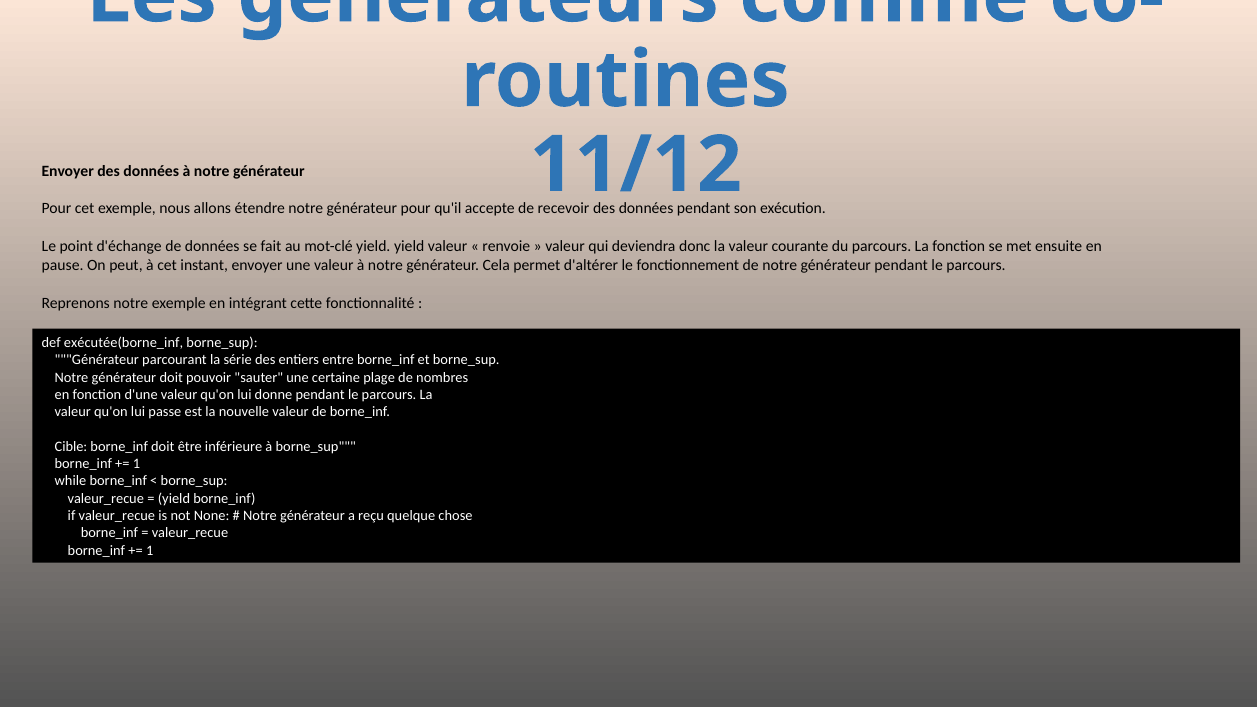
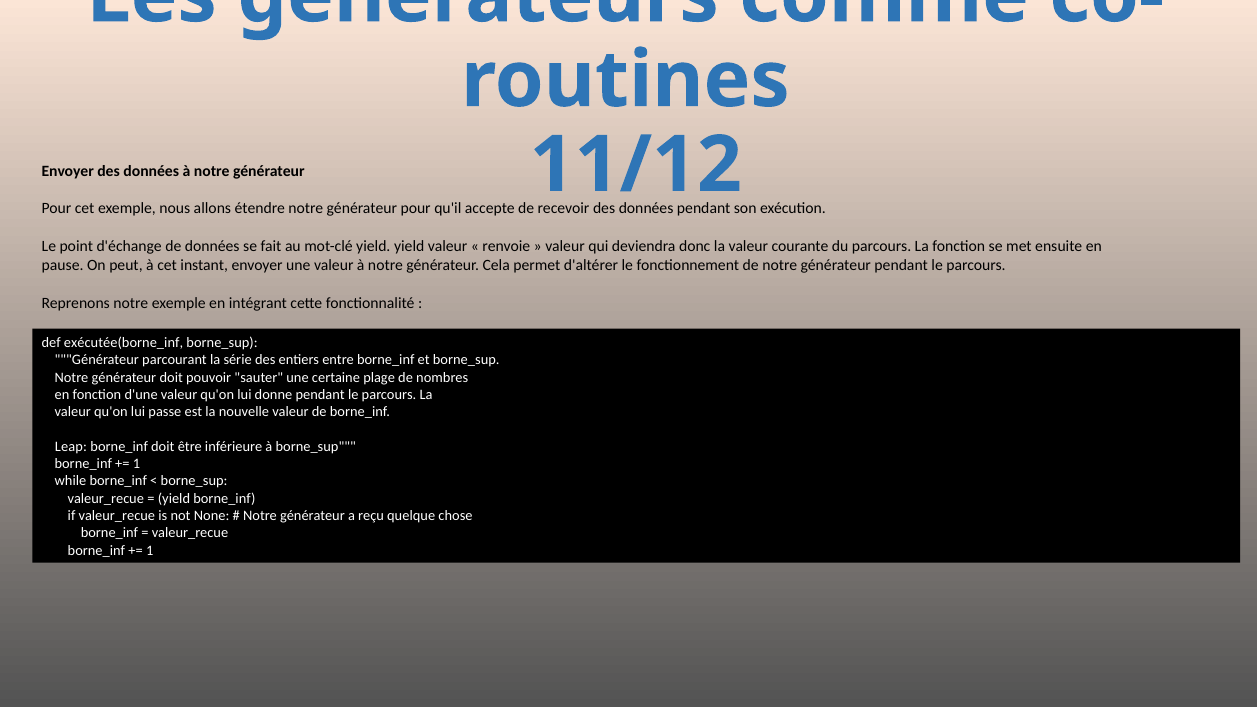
Cible: Cible -> Leap
